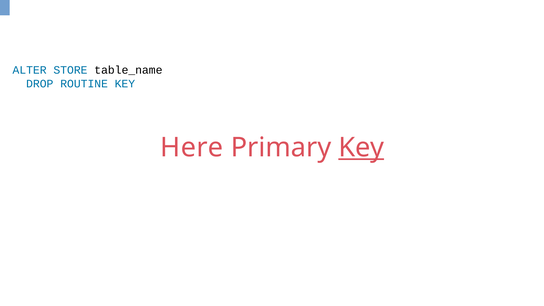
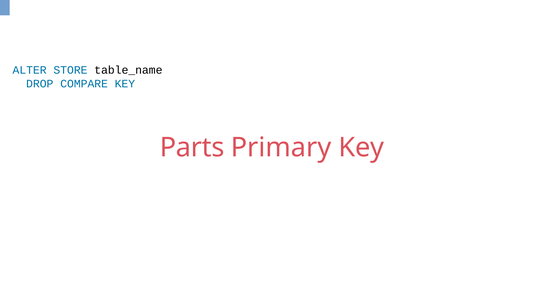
ROUTINE: ROUTINE -> COMPARE
Here: Here -> Parts
Key at (361, 148) underline: present -> none
